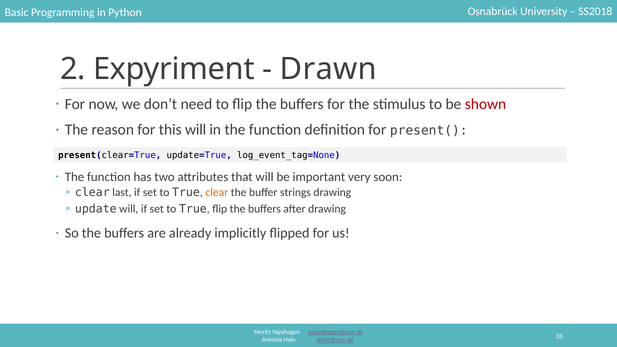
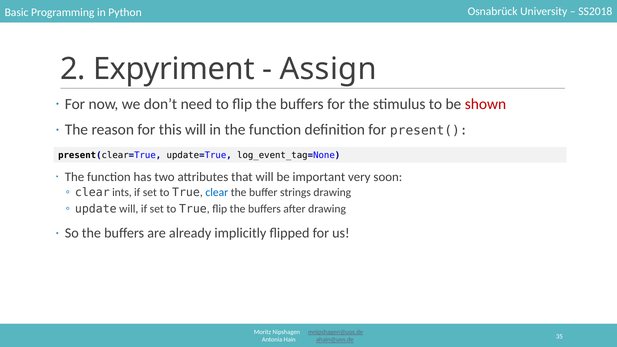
Drawn: Drawn -> Assign
last: last -> ints
clear at (217, 193) colour: orange -> blue
